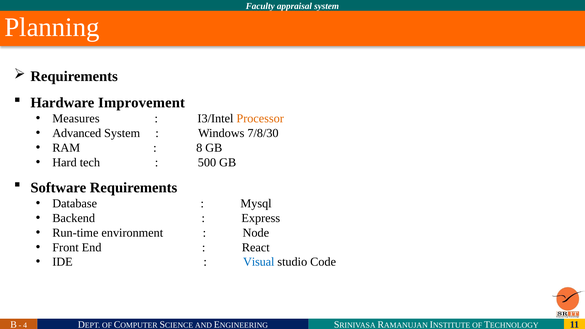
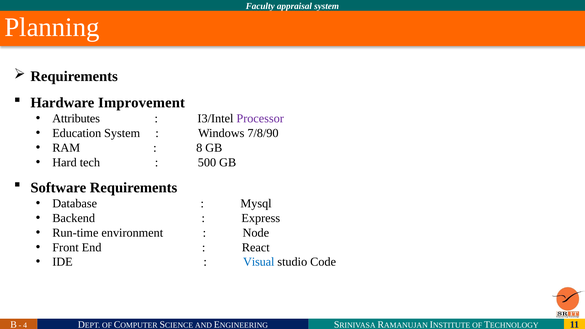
Measures: Measures -> Attributes
Processor colour: orange -> purple
Advanced: Advanced -> Education
7/8/30: 7/8/30 -> 7/8/90
